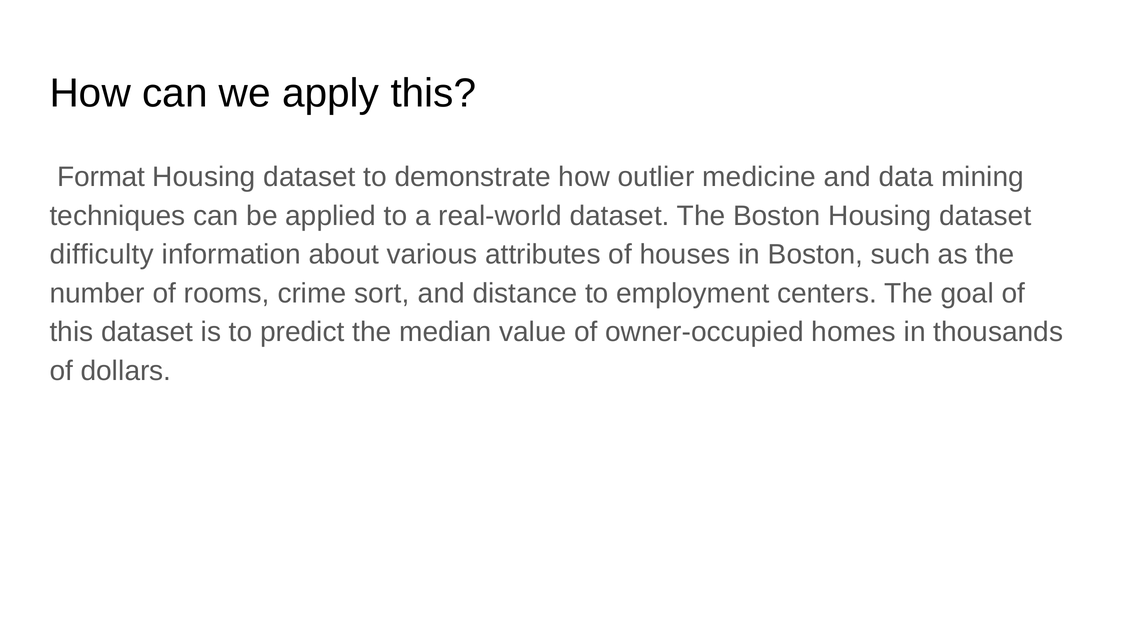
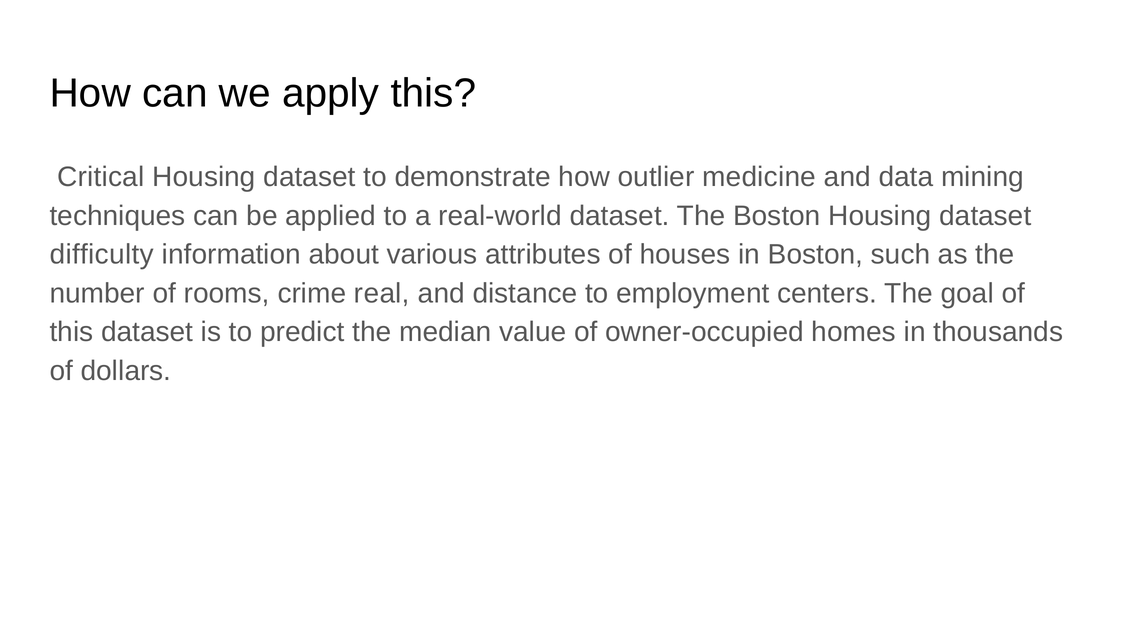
Format: Format -> Critical
sort: sort -> real
